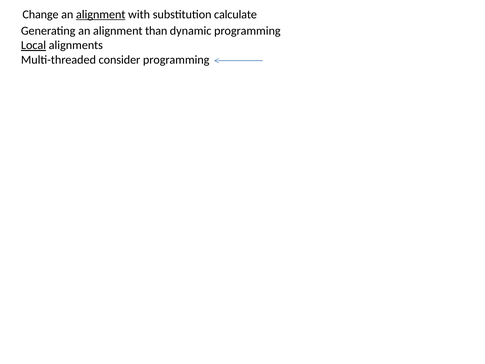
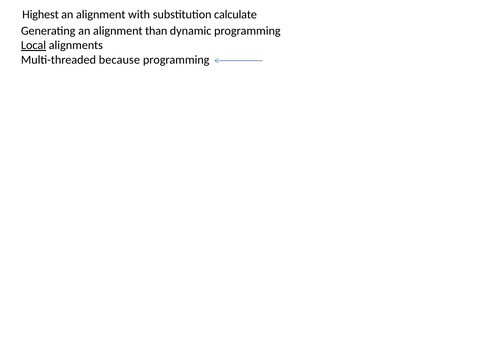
Change: Change -> Highest
alignment at (101, 15) underline: present -> none
consider: consider -> because
